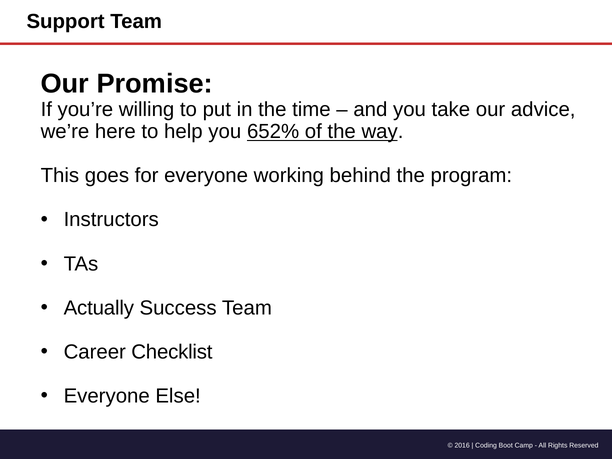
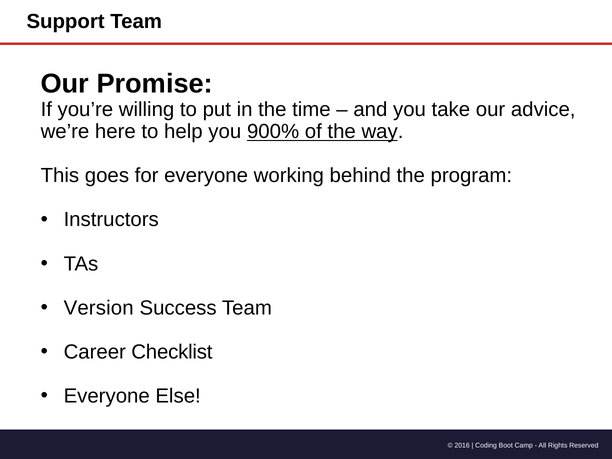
652%: 652% -> 900%
Actually: Actually -> Version
